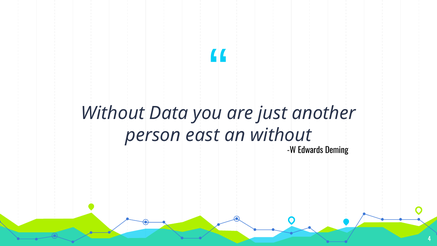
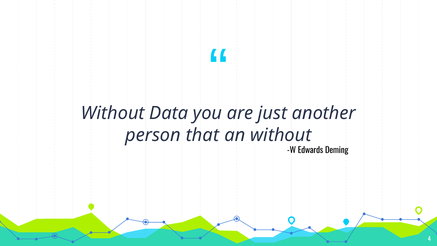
east: east -> that
